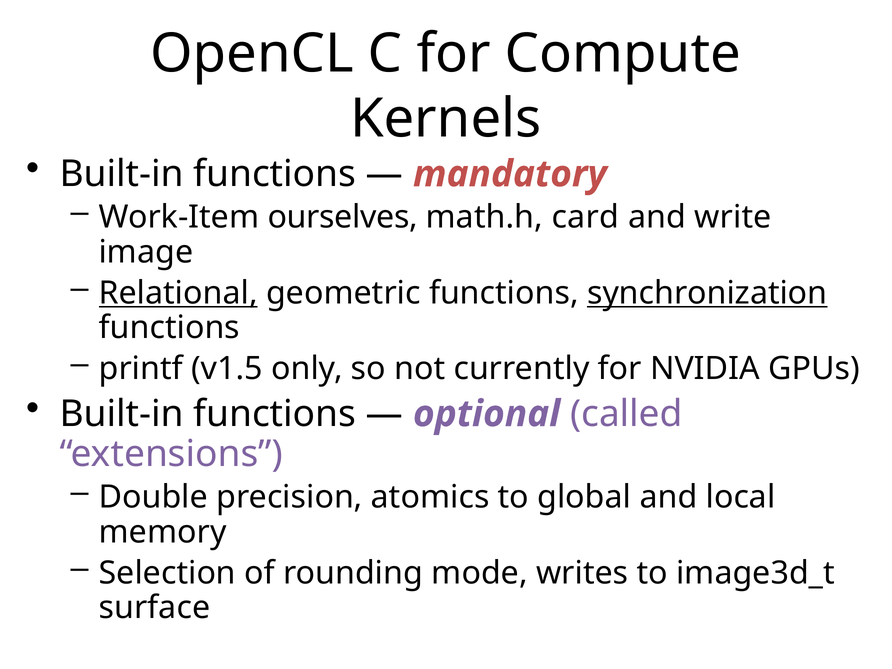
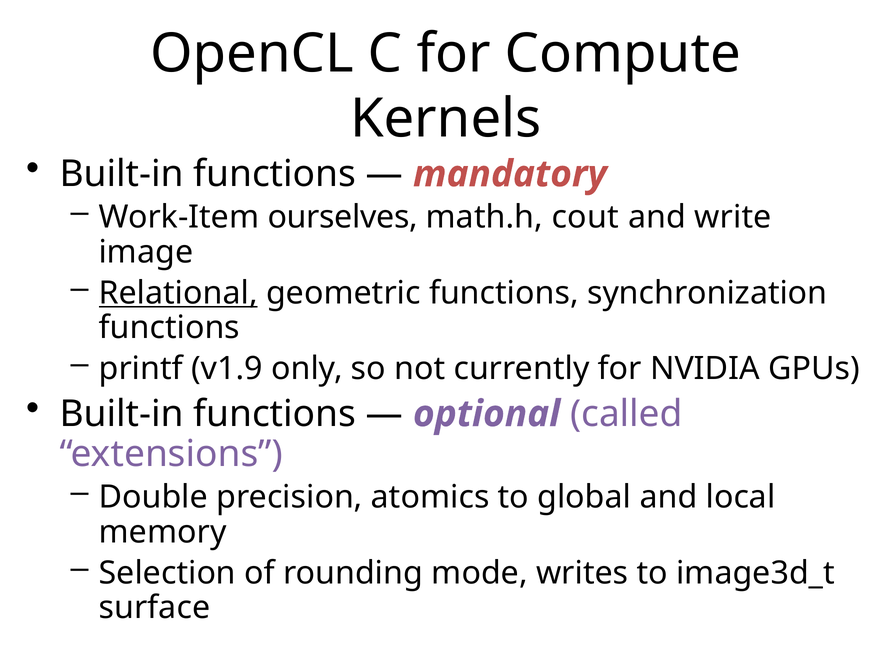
card: card -> cout
synchronization underline: present -> none
v1.5: v1.5 -> v1.9
